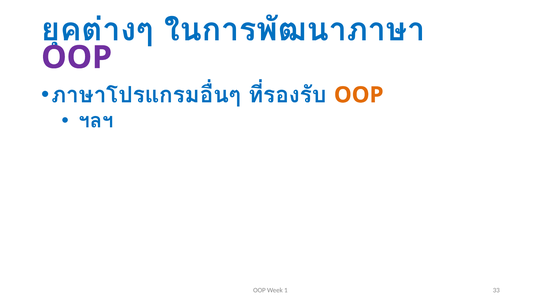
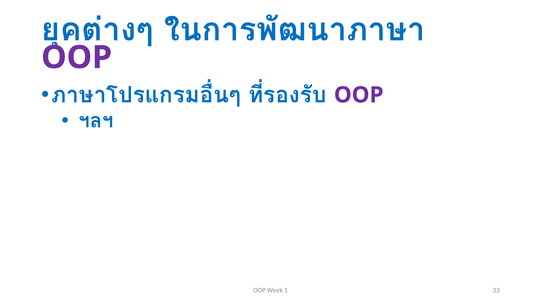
OOP at (359, 95) colour: orange -> purple
